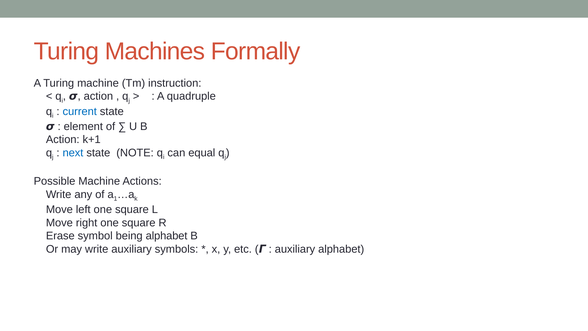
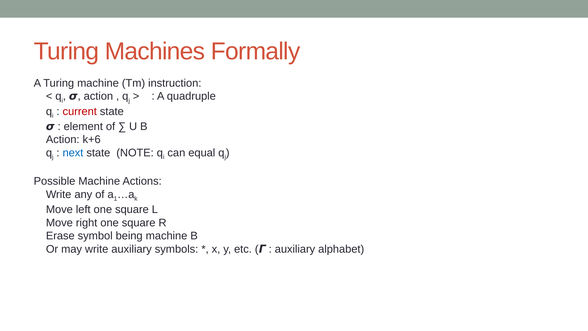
current colour: blue -> red
k+1: k+1 -> k+6
being alphabet: alphabet -> machine
